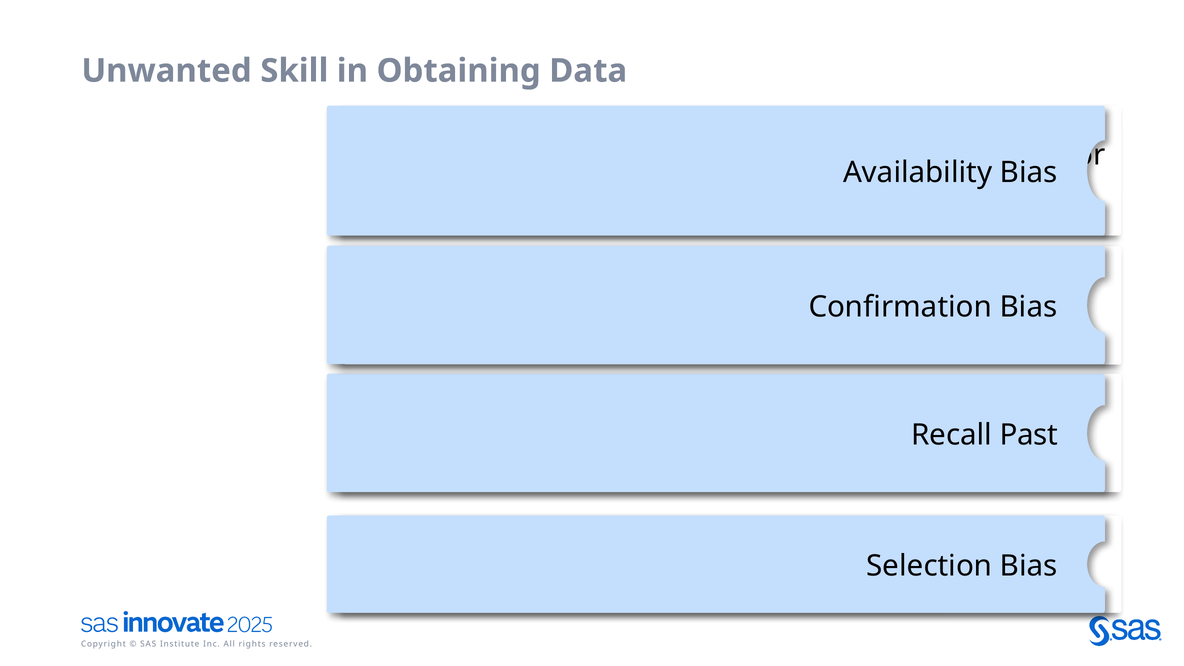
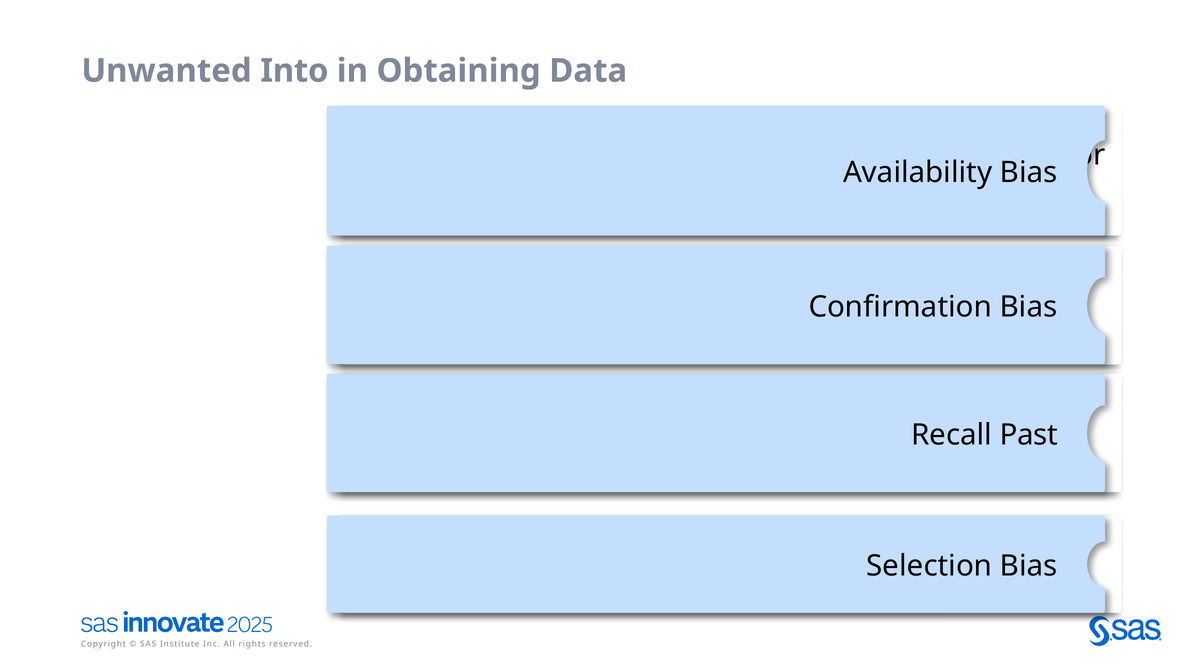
Skill: Skill -> Into
